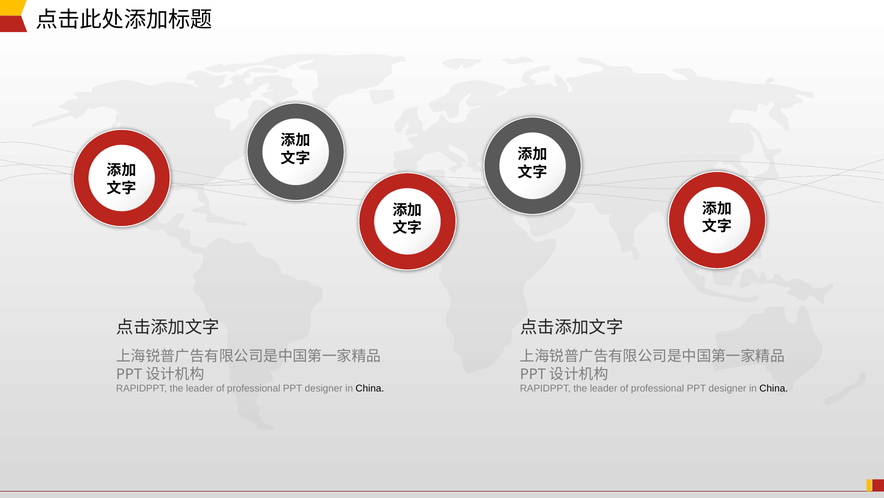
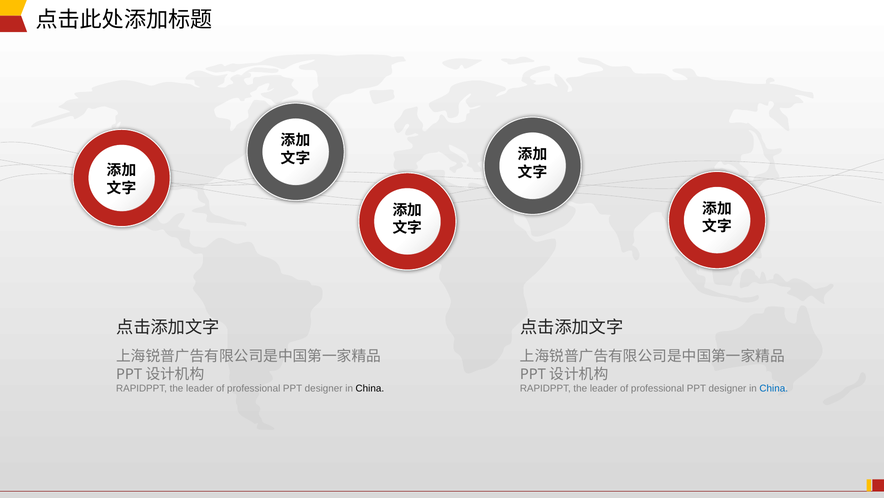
China at (774, 388) colour: black -> blue
